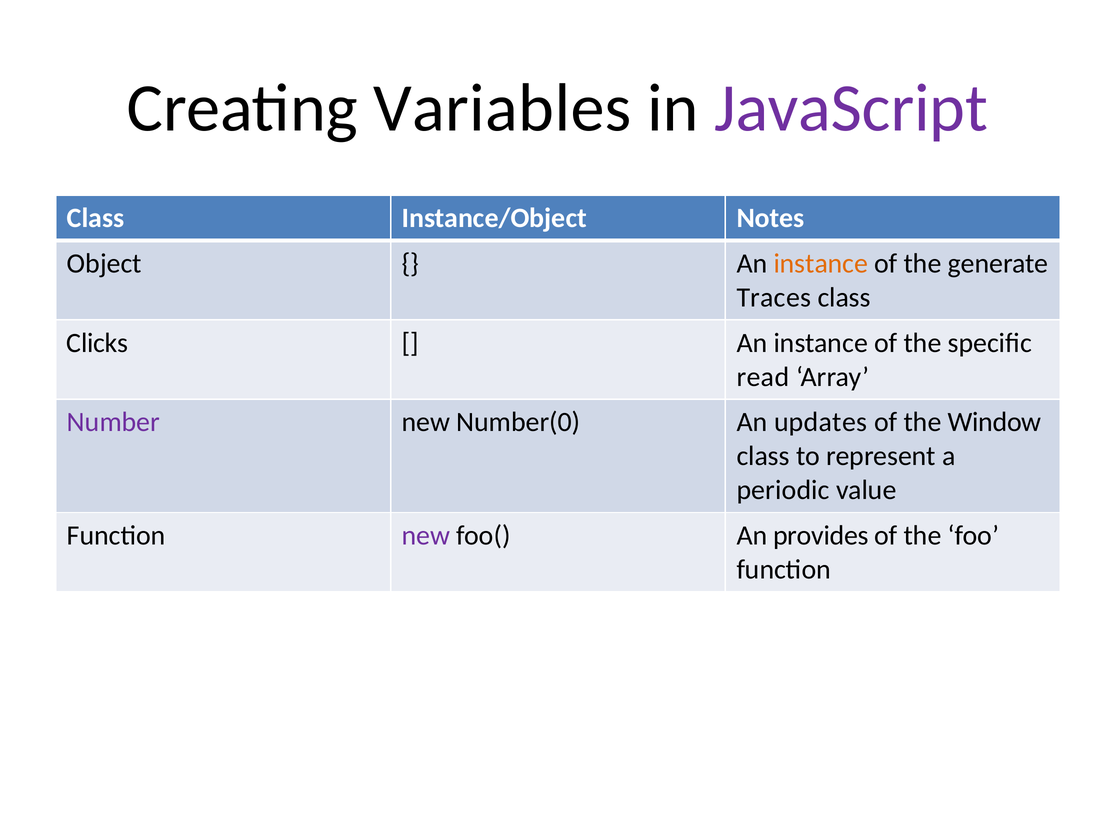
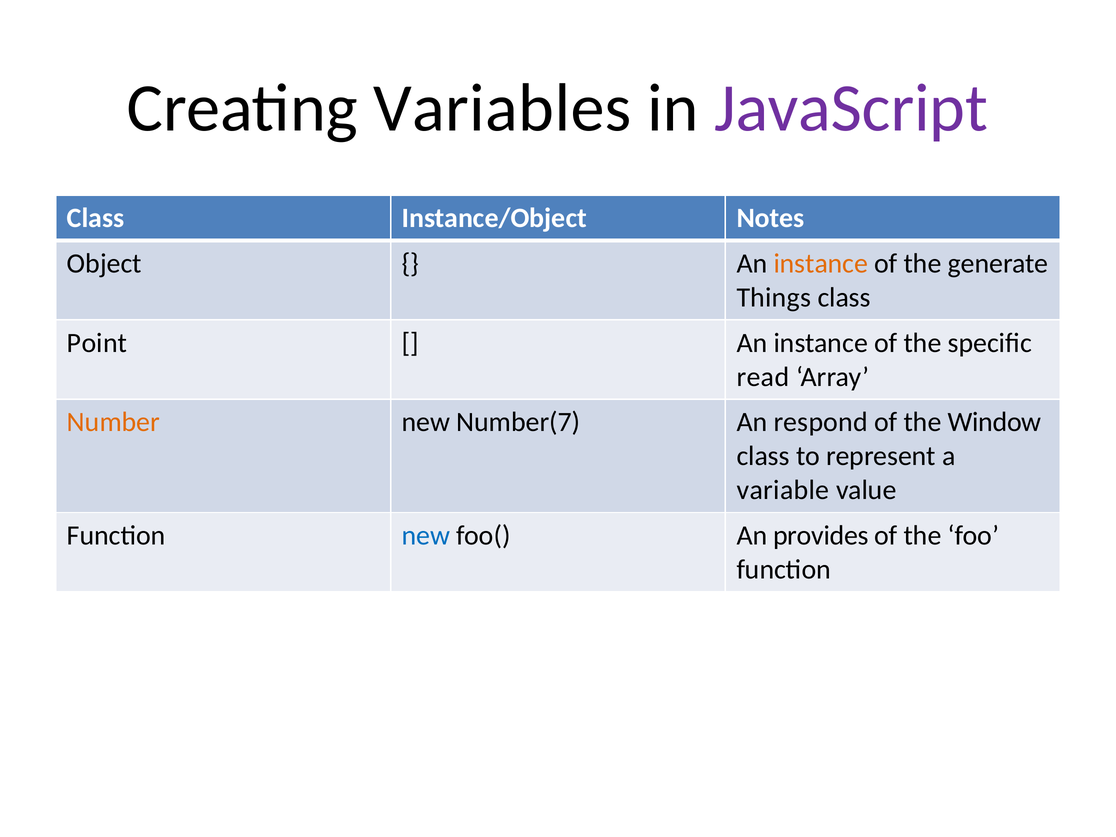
Traces: Traces -> Things
Clicks: Clicks -> Point
Number colour: purple -> orange
Number(0: Number(0 -> Number(7
updates: updates -> respond
periodic: periodic -> variable
new at (426, 535) colour: purple -> blue
